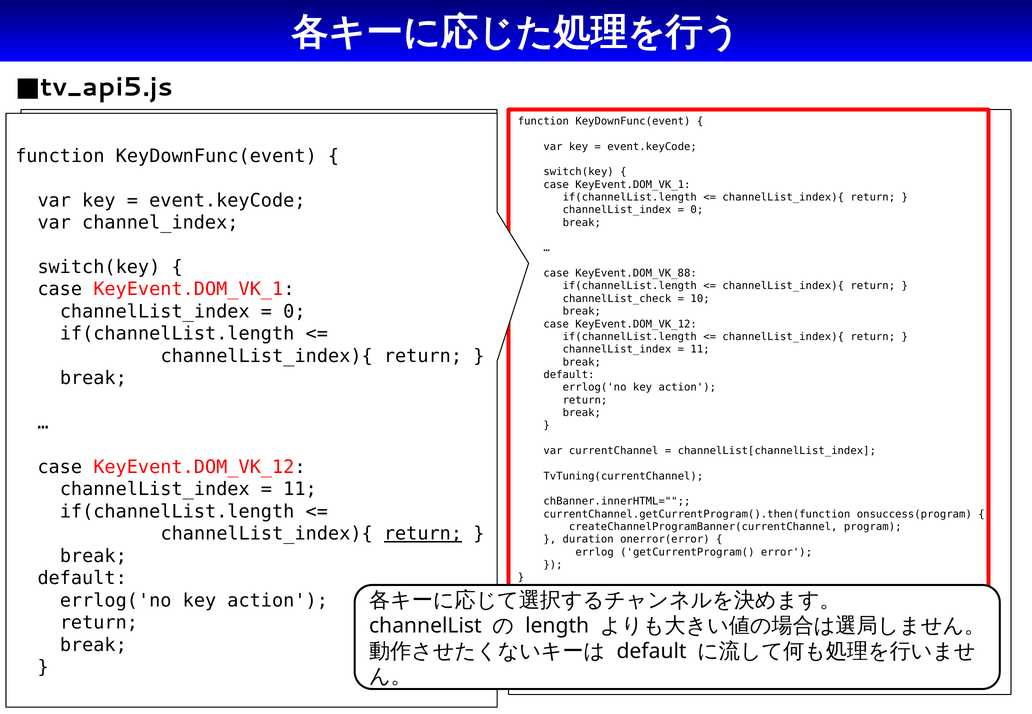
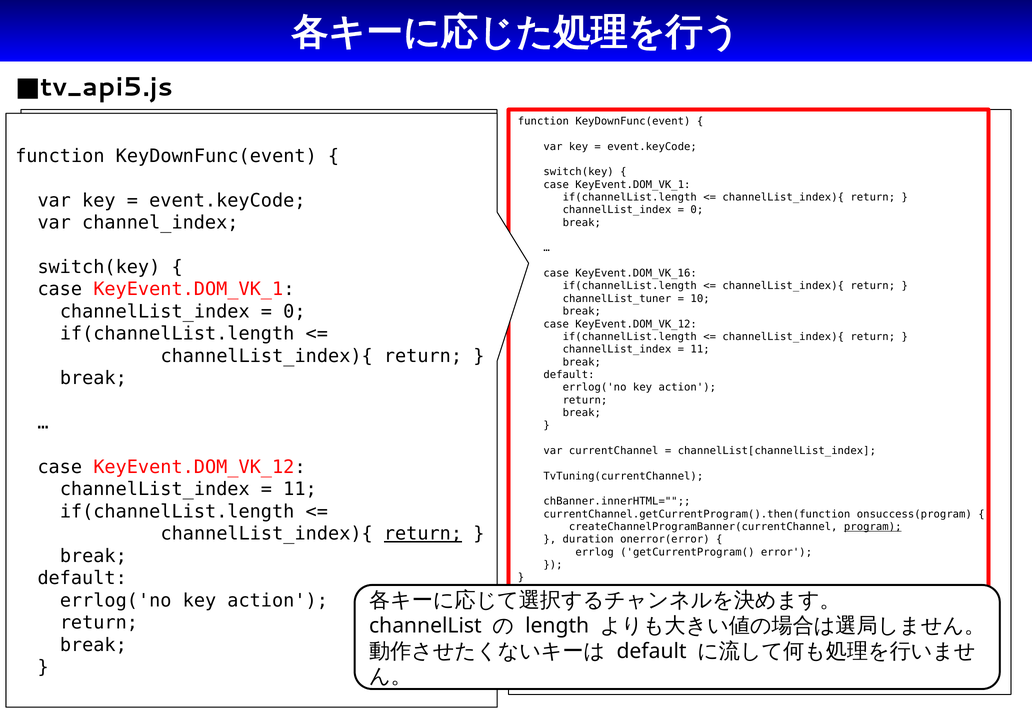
KeyEvent.DOM_VK_88: KeyEvent.DOM_VK_88 -> KeyEvent.DOM_VK_16
channelList_check: channelList_check -> channelList_tuner
program underline: none -> present
